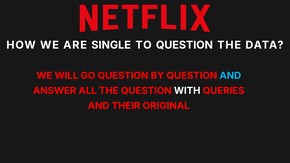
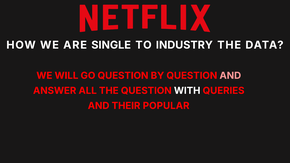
TO QUESTION: QUESTION -> INDUSTRY
AND at (230, 76) colour: light blue -> pink
ORIGINAL: ORIGINAL -> POPULAR
